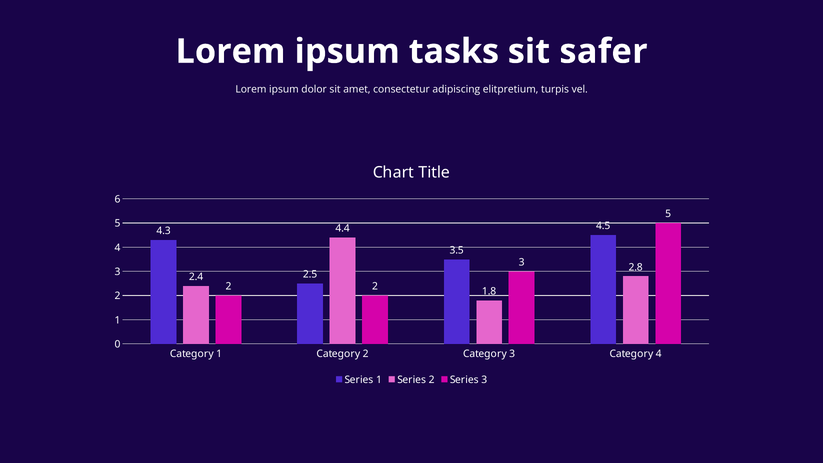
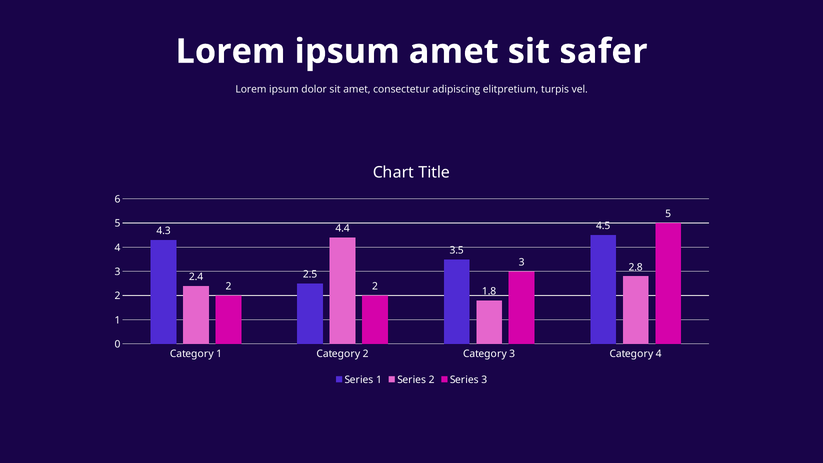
ipsum tasks: tasks -> amet
